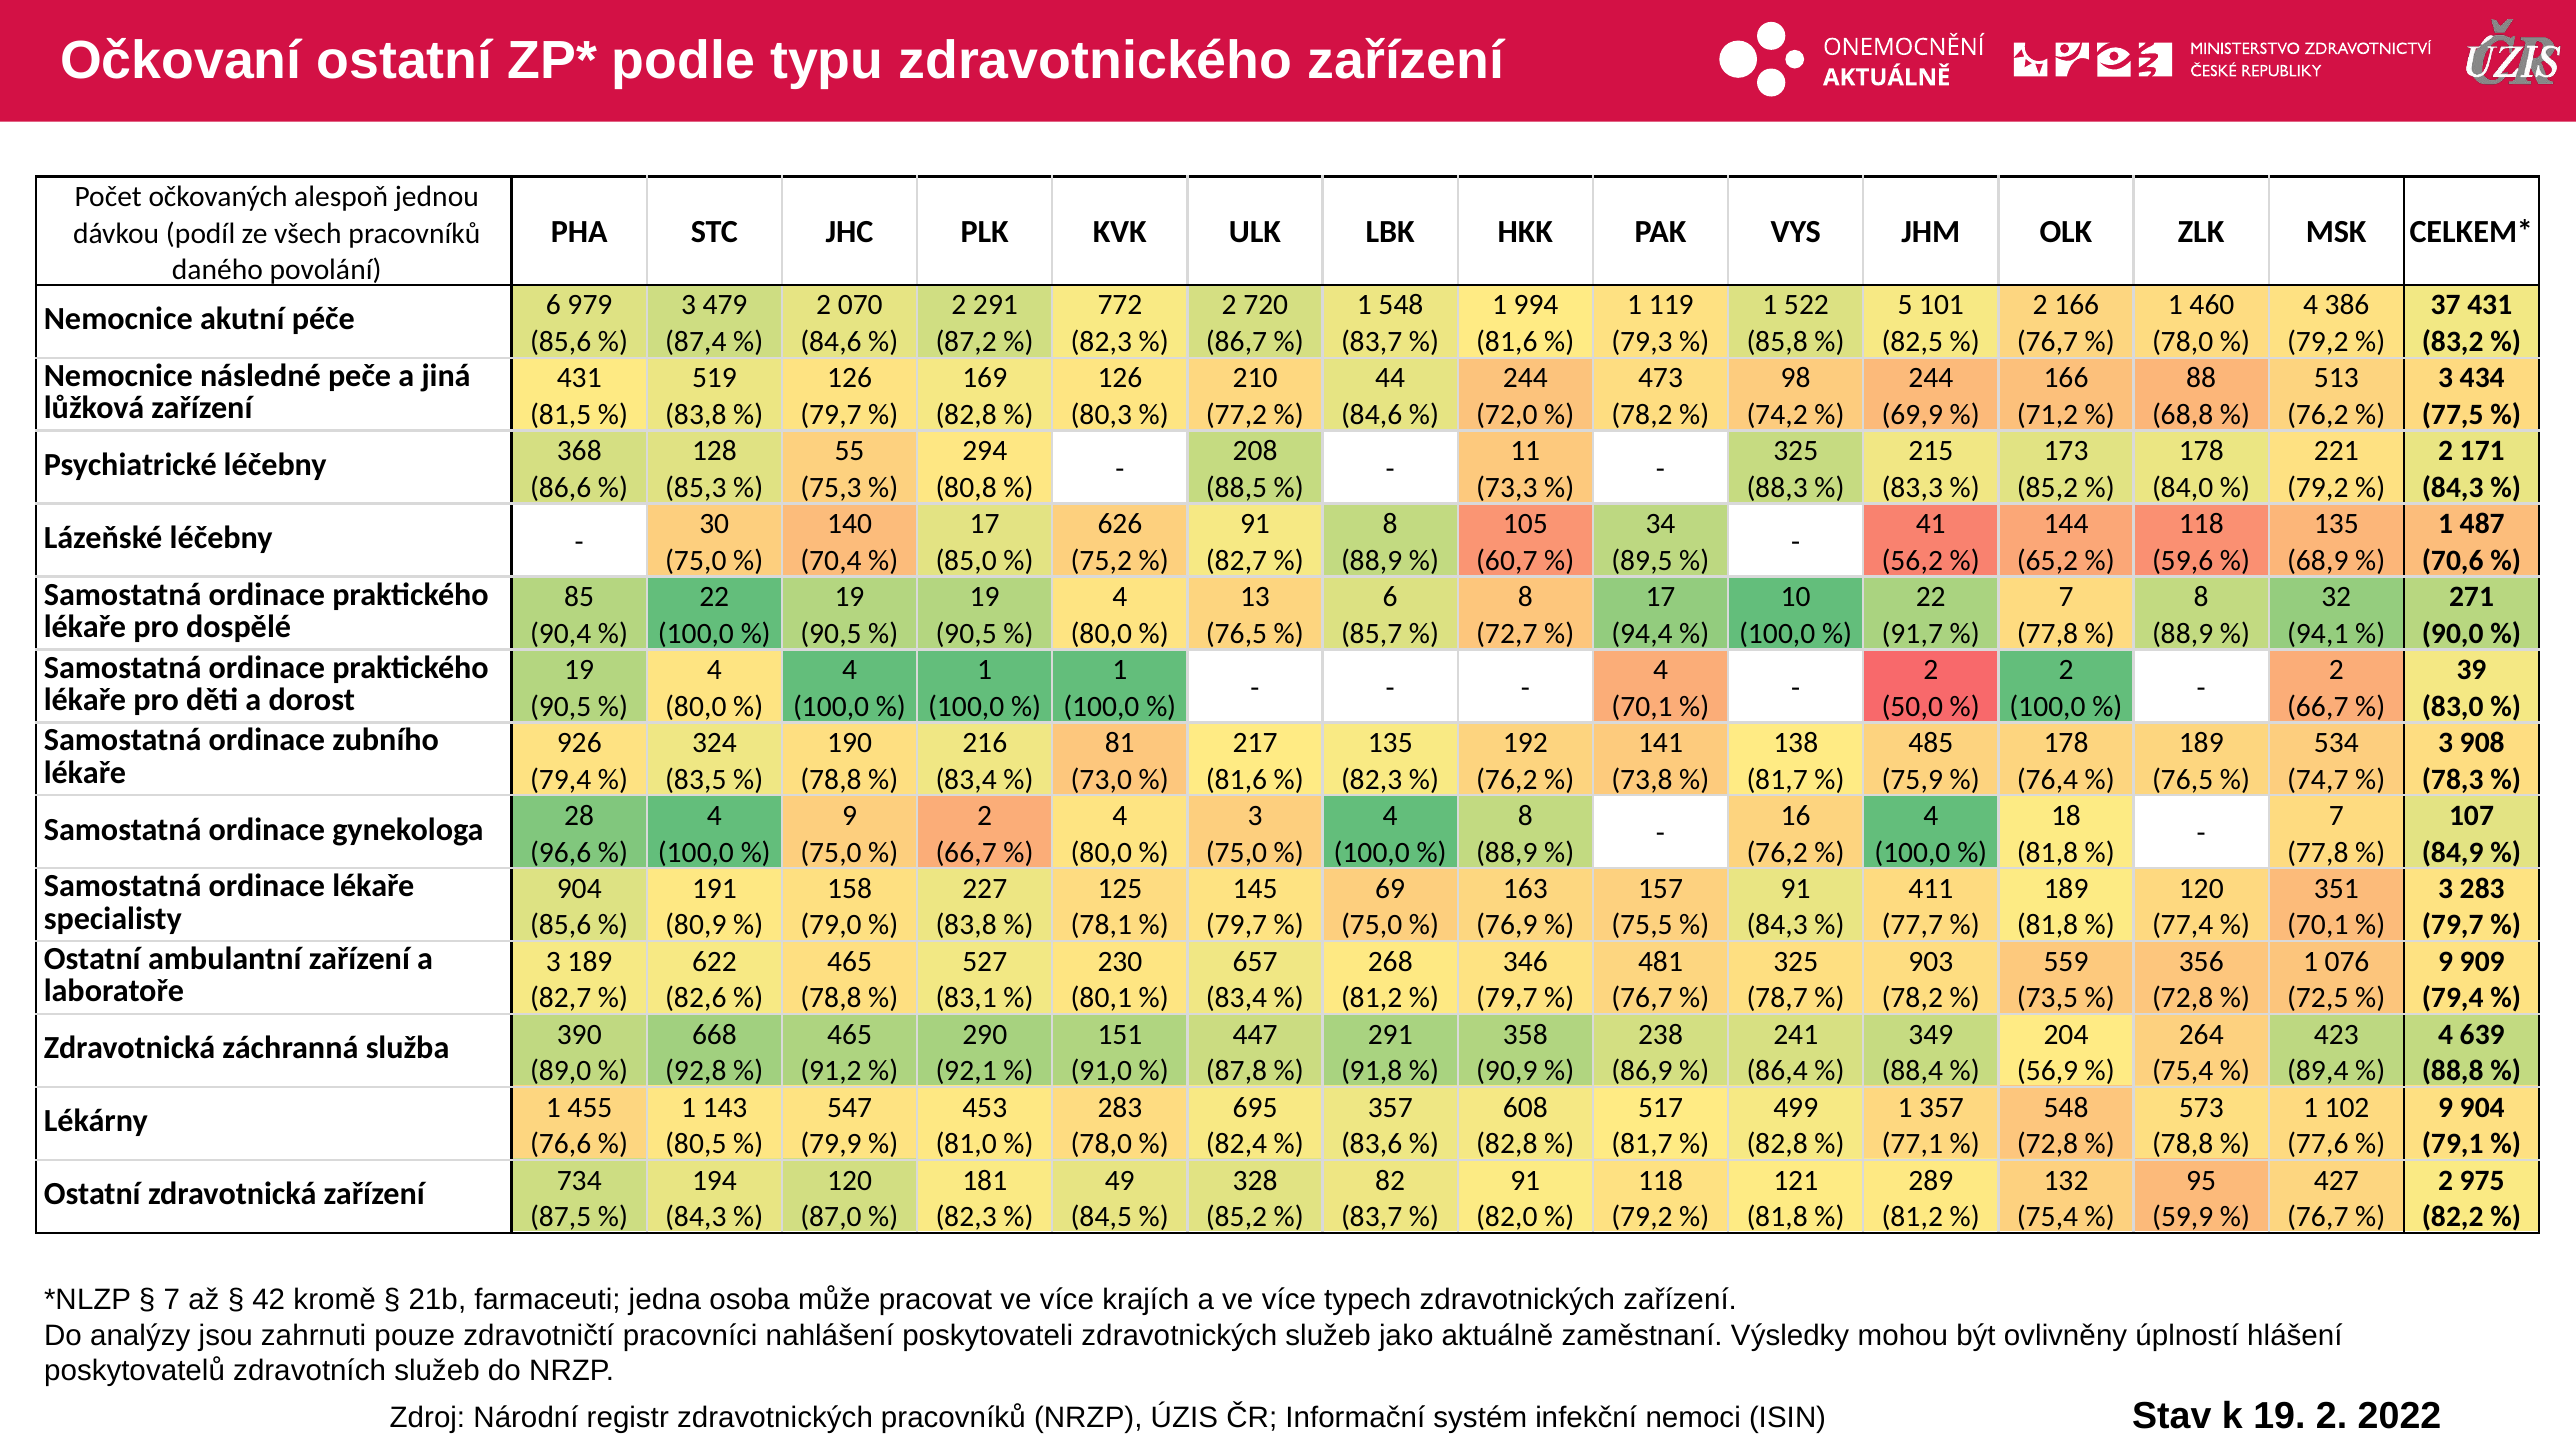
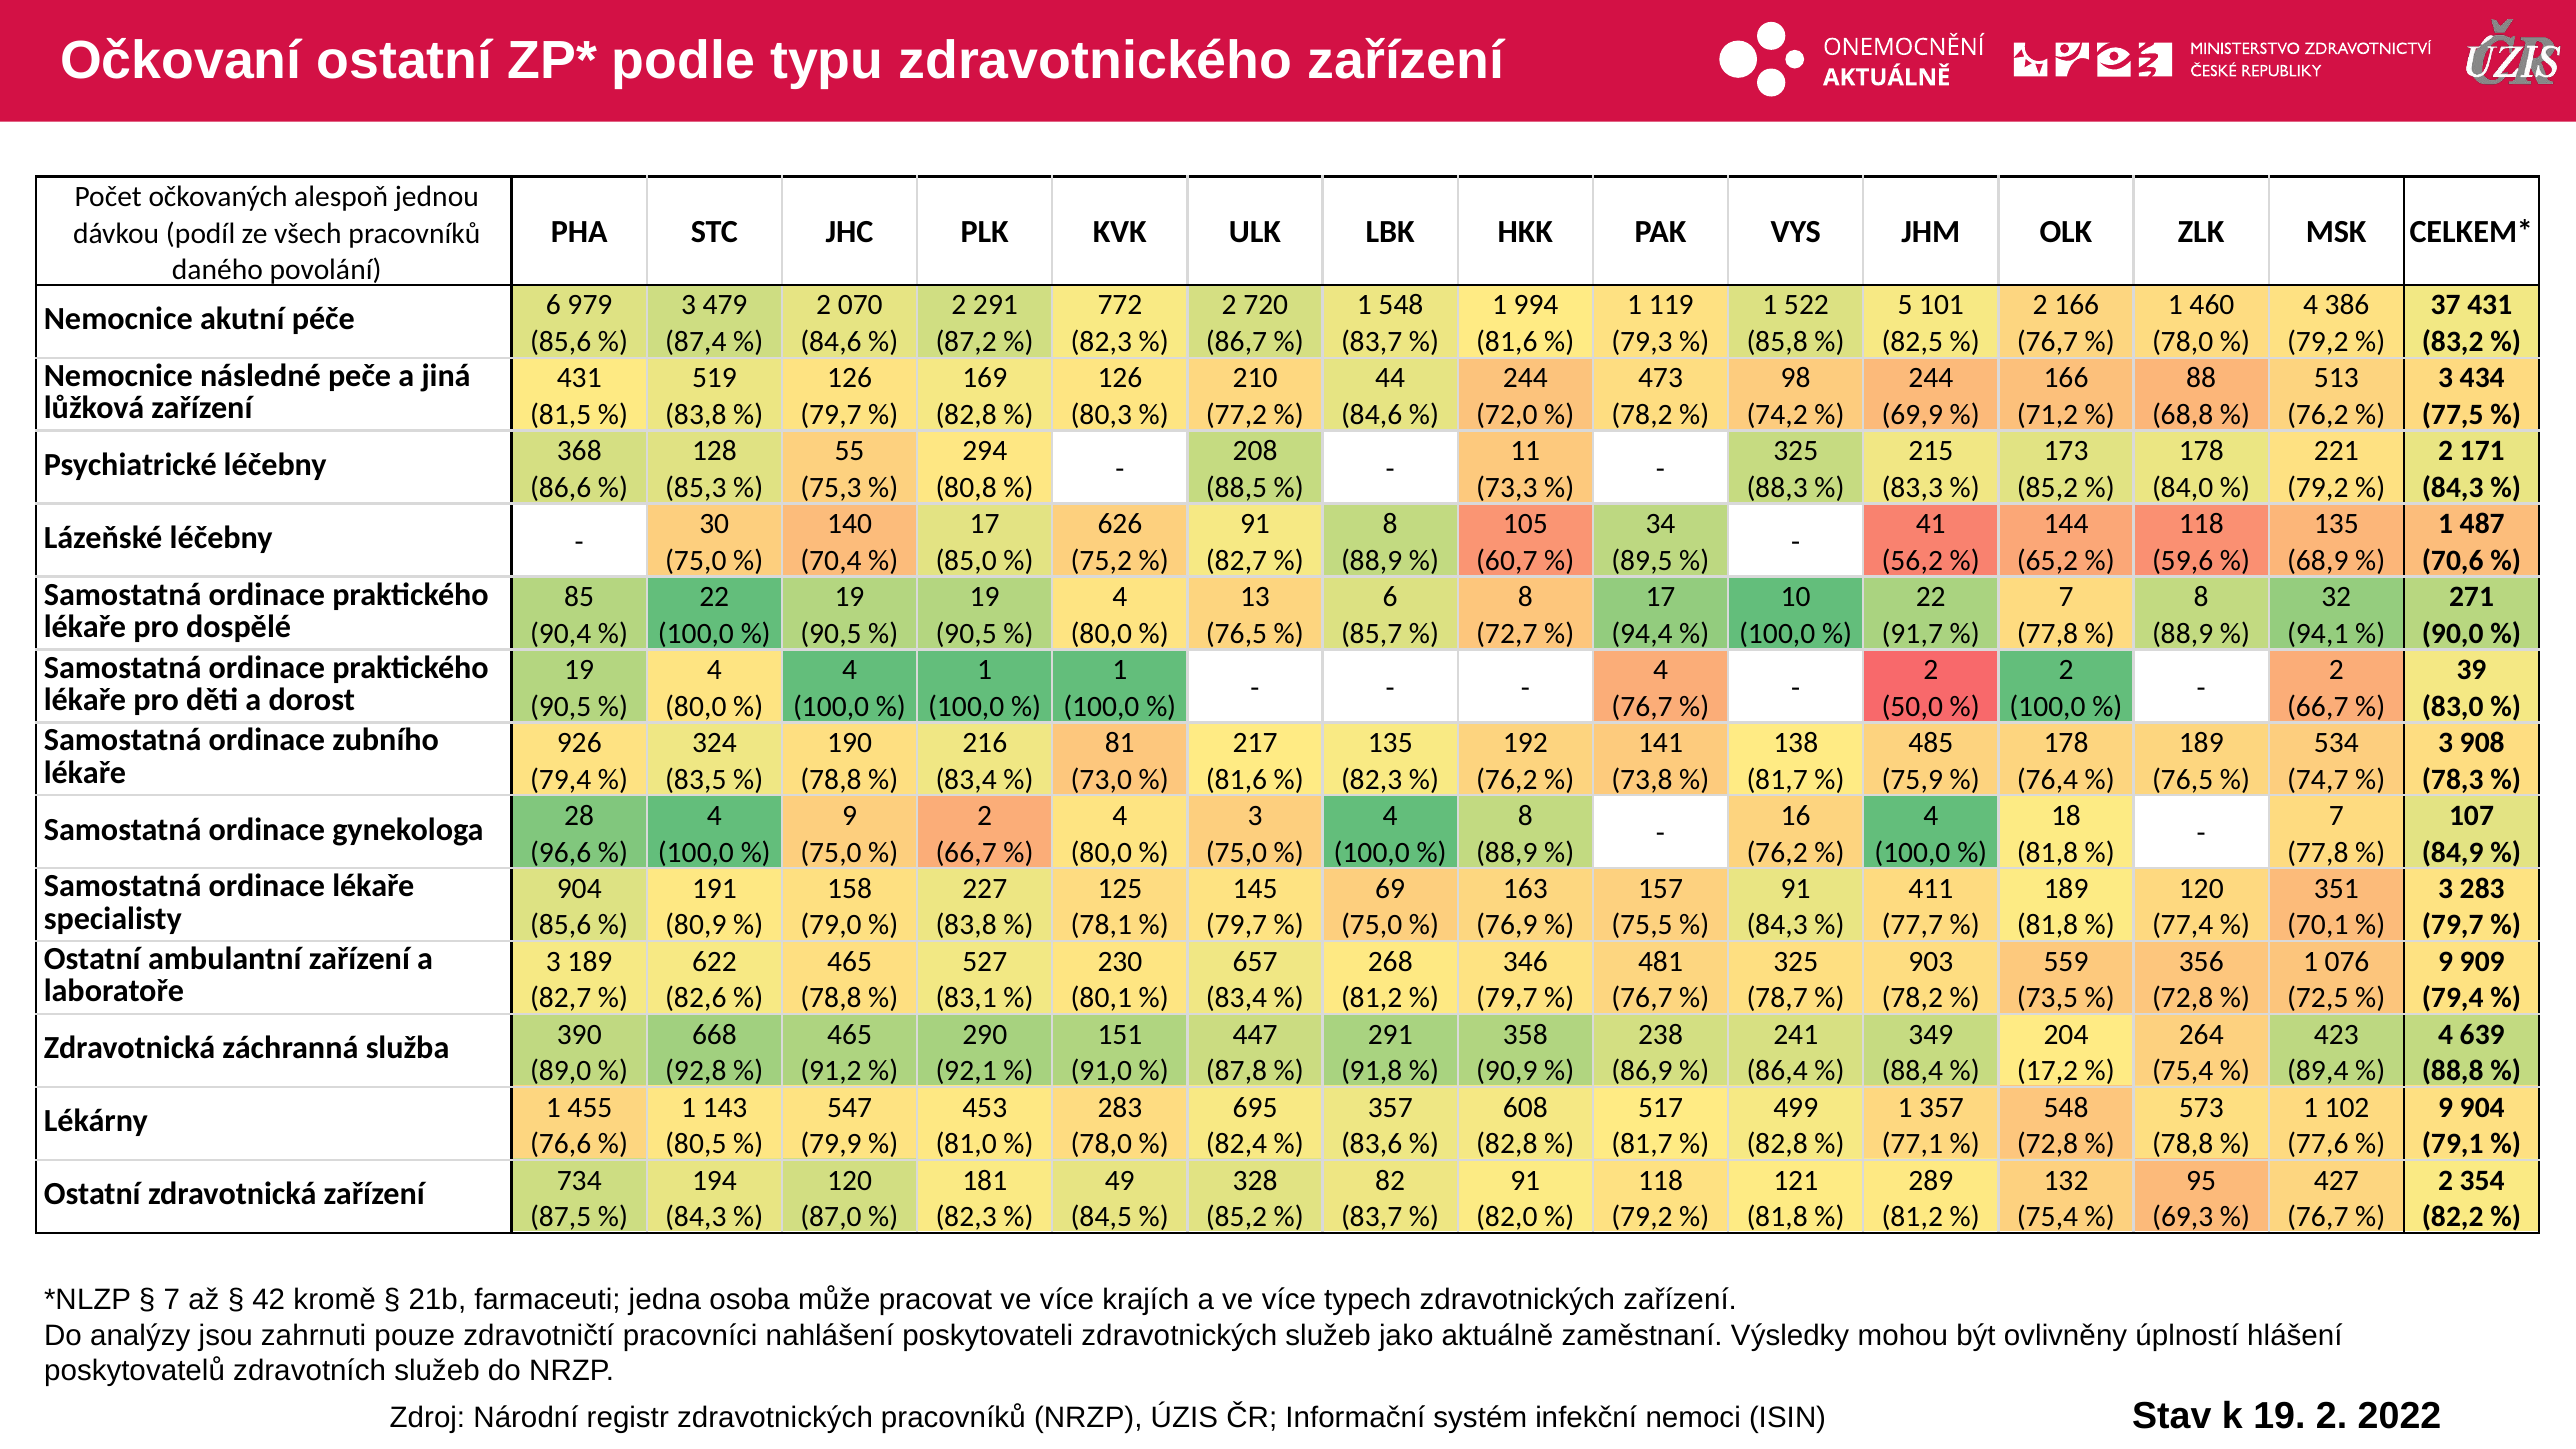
70,1 at (1642, 706): 70,1 -> 76,7
56,9: 56,9 -> 17,2
975: 975 -> 354
59,9: 59,9 -> 69,3
